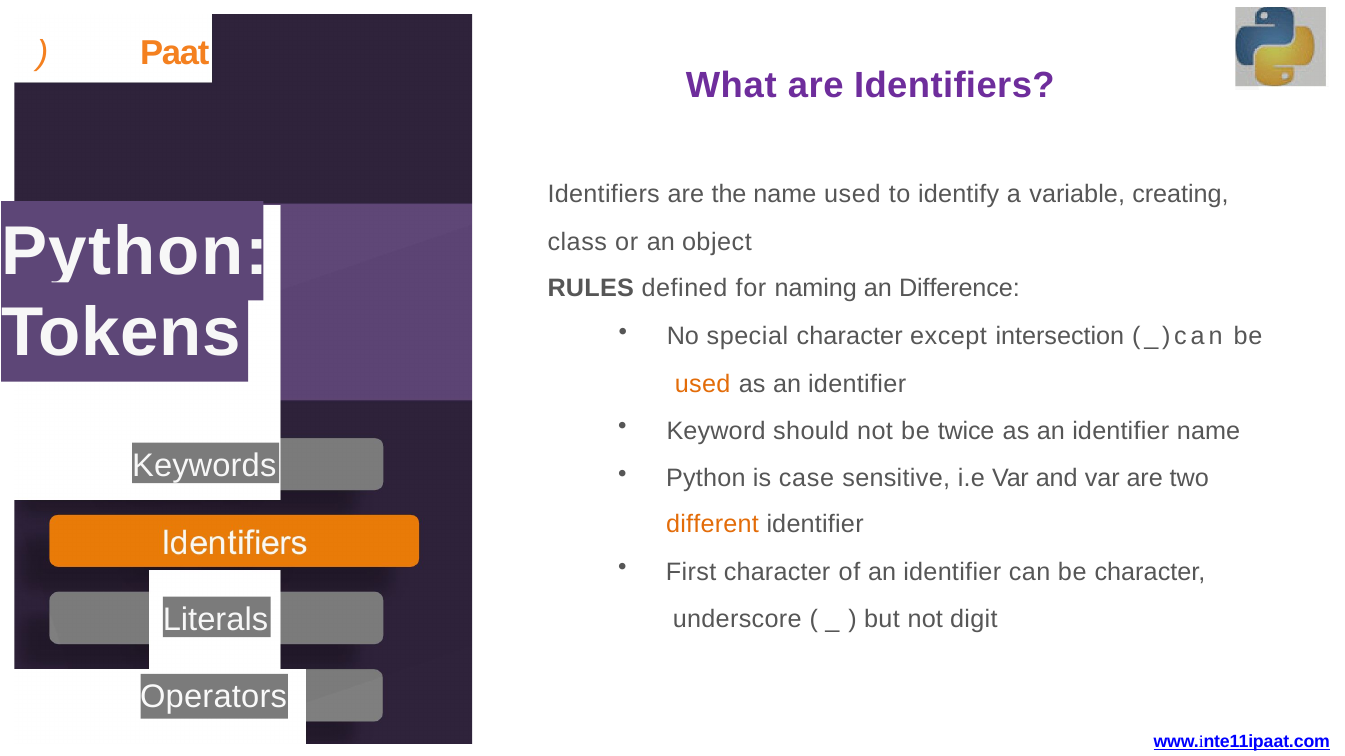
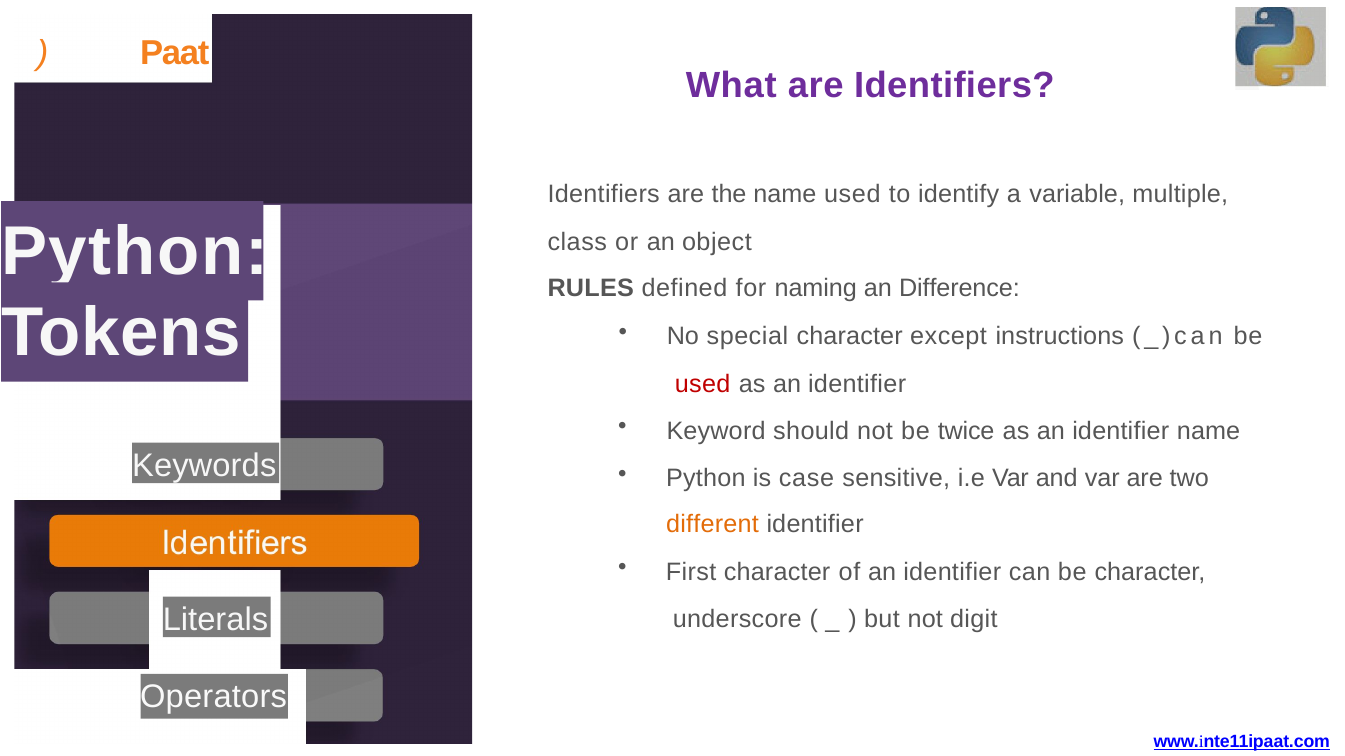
creating: creating -> multiple
intersection: intersection -> instructions
used at (703, 384) colour: orange -> red
